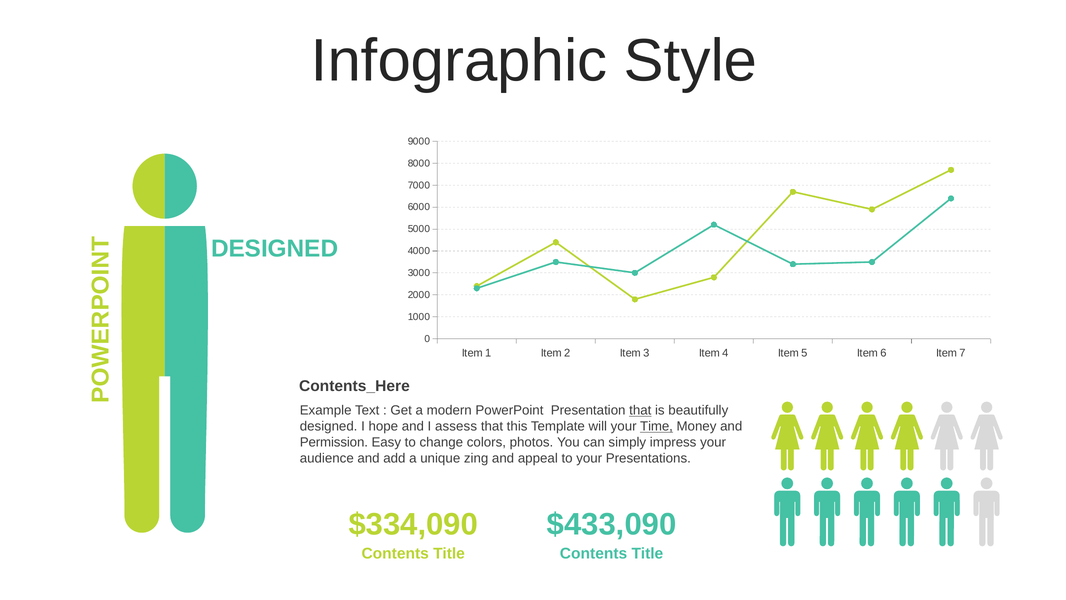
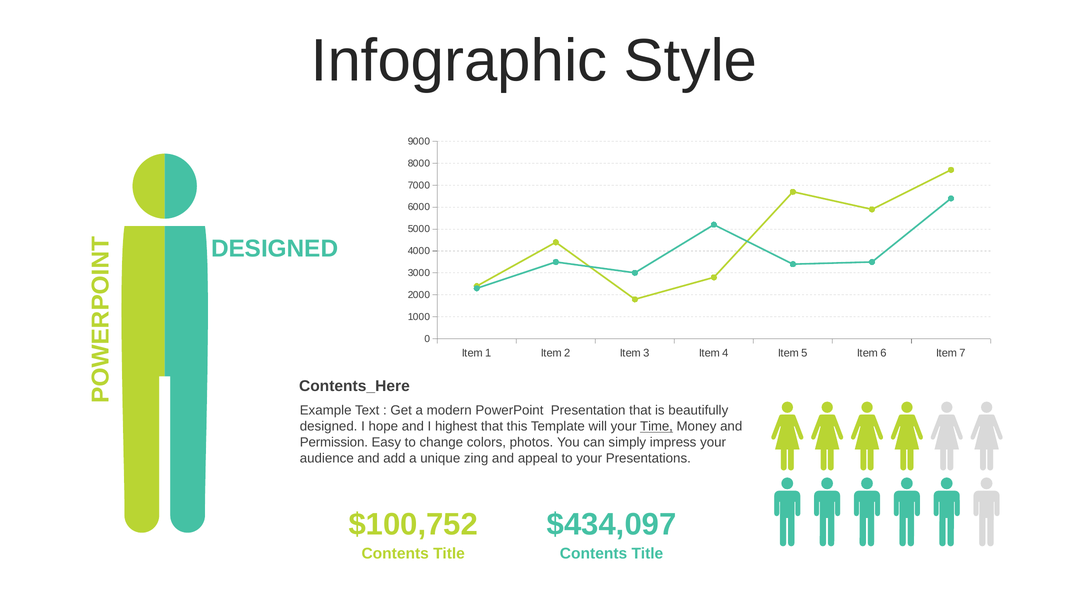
that at (640, 410) underline: present -> none
assess: assess -> highest
$334,090: $334,090 -> $100,752
$433,090: $433,090 -> $434,097
